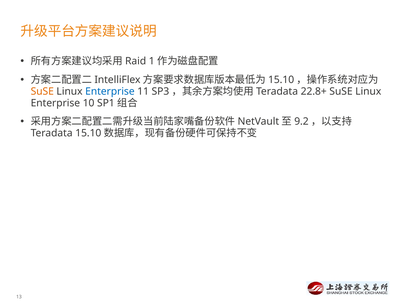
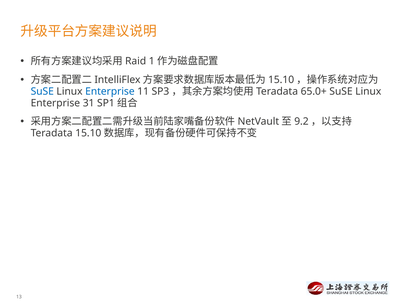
SuSE at (42, 91) colour: orange -> blue
22.8+: 22.8+ -> 65.0+
10: 10 -> 31
